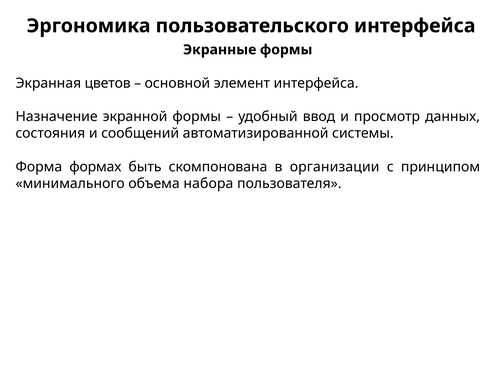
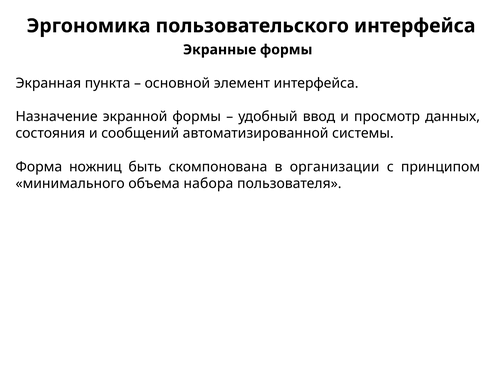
цветов: цветов -> пункта
формах: формах -> ножниц
